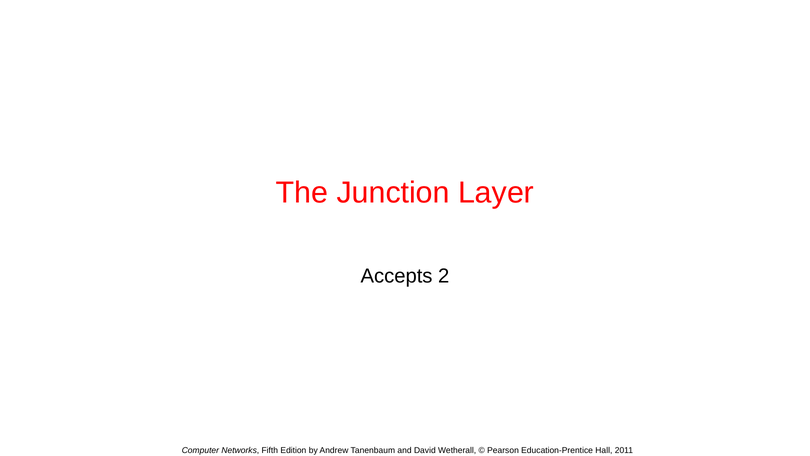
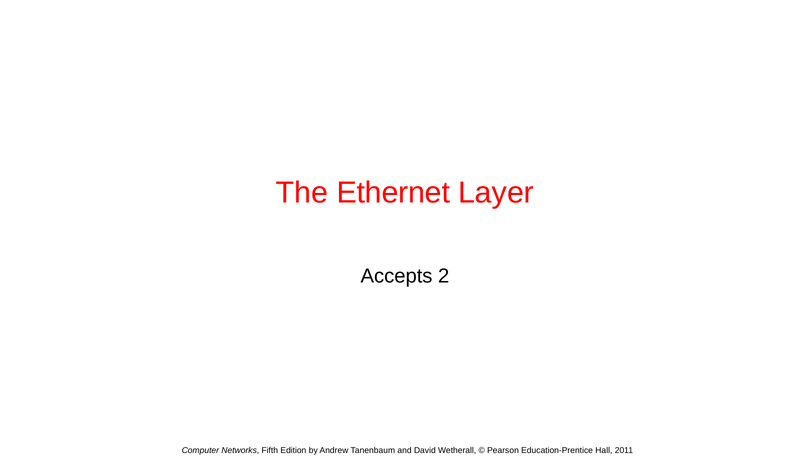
Junction: Junction -> Ethernet
